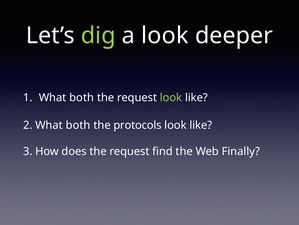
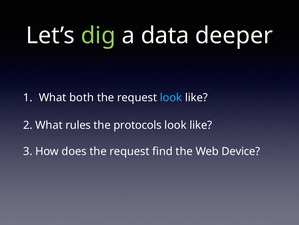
a look: look -> data
look at (171, 97) colour: light green -> light blue
2 What both: both -> rules
Finally: Finally -> Device
